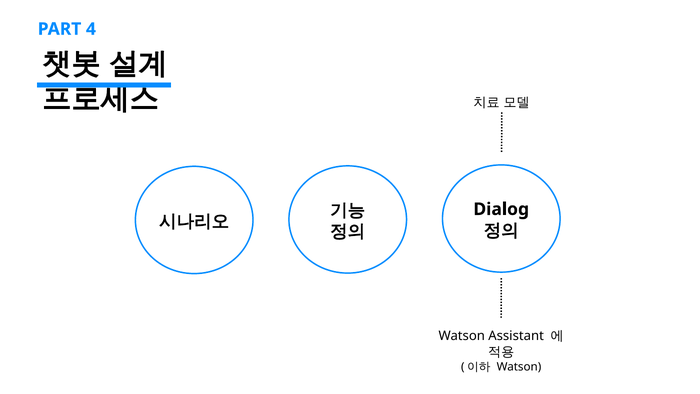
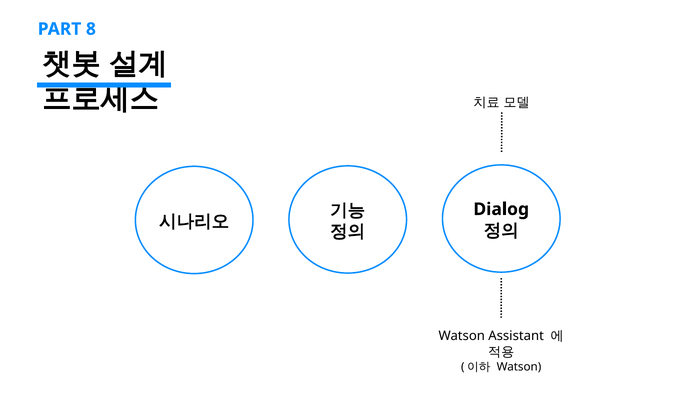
4: 4 -> 8
